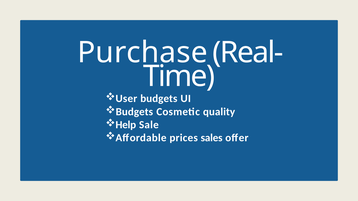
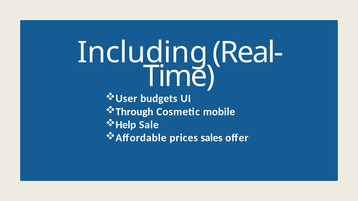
Purchase: Purchase -> Including
Budgets at (134, 112): Budgets -> Through
quality: quality -> mobile
